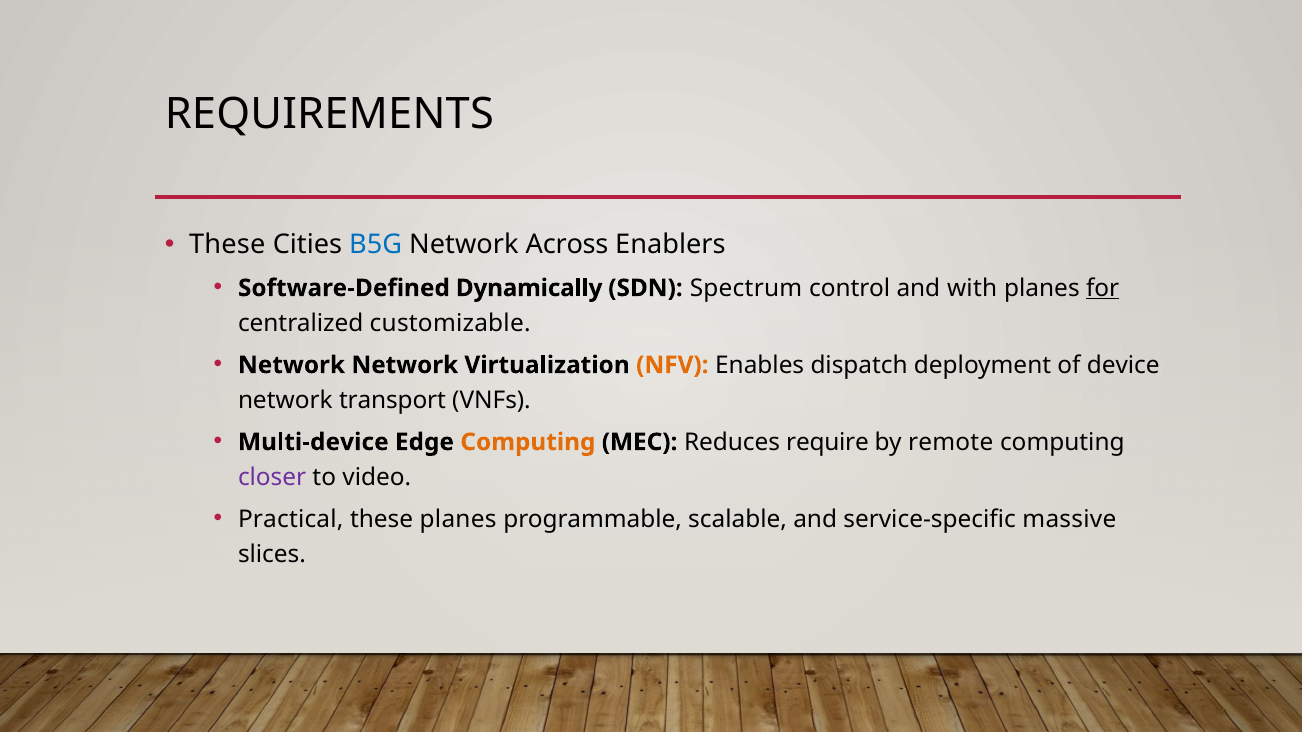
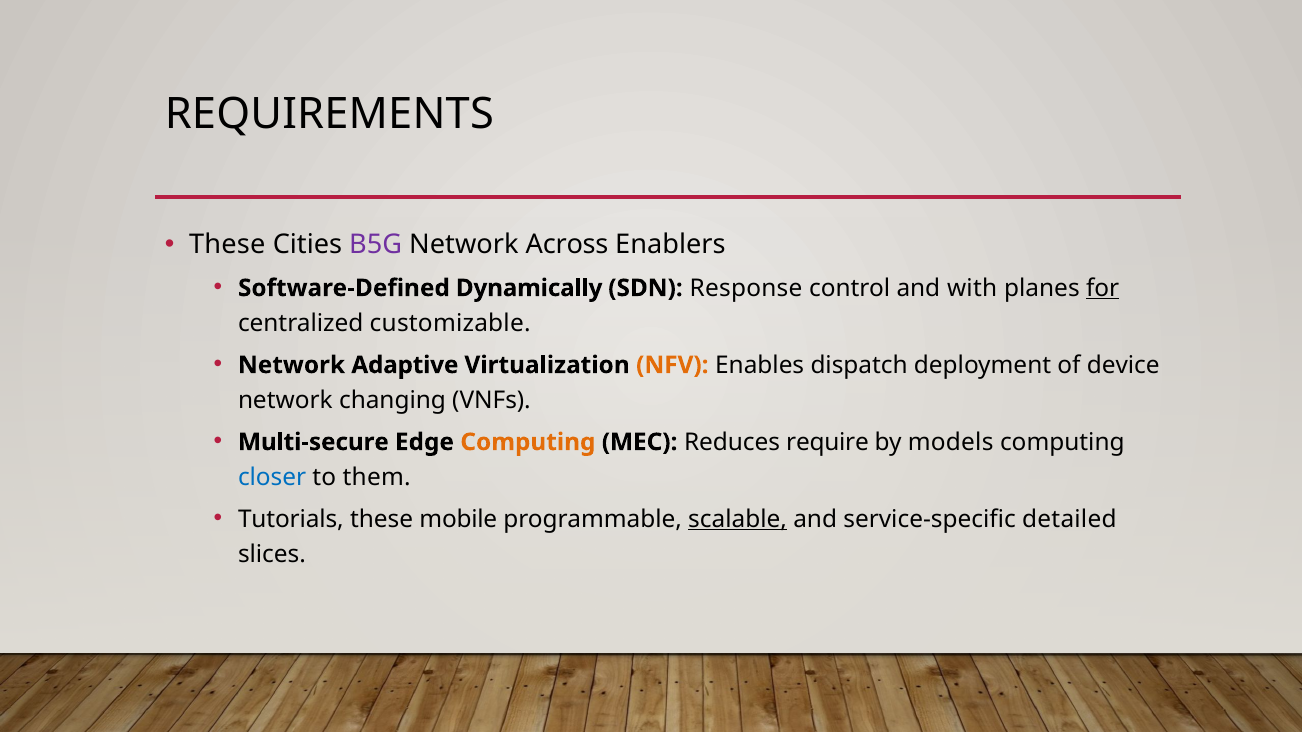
B5G colour: blue -> purple
Spectrum: Spectrum -> Response
Network Network: Network -> Adaptive
transport: transport -> changing
Multi-device: Multi-device -> Multi-secure
remote: remote -> models
closer colour: purple -> blue
video: video -> them
Practical: Practical -> Tutorials
these planes: planes -> mobile
scalable underline: none -> present
massive: massive -> detailed
